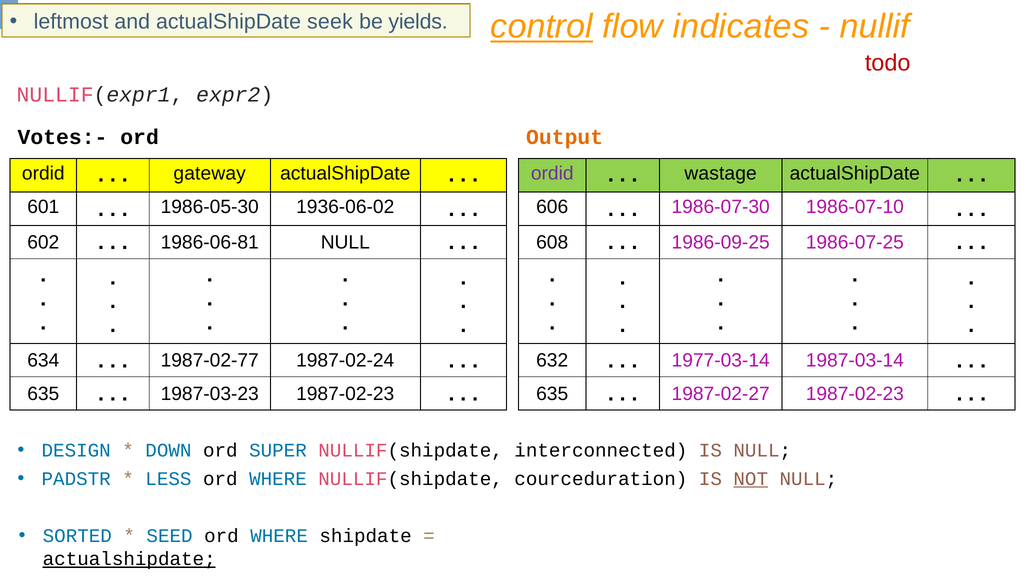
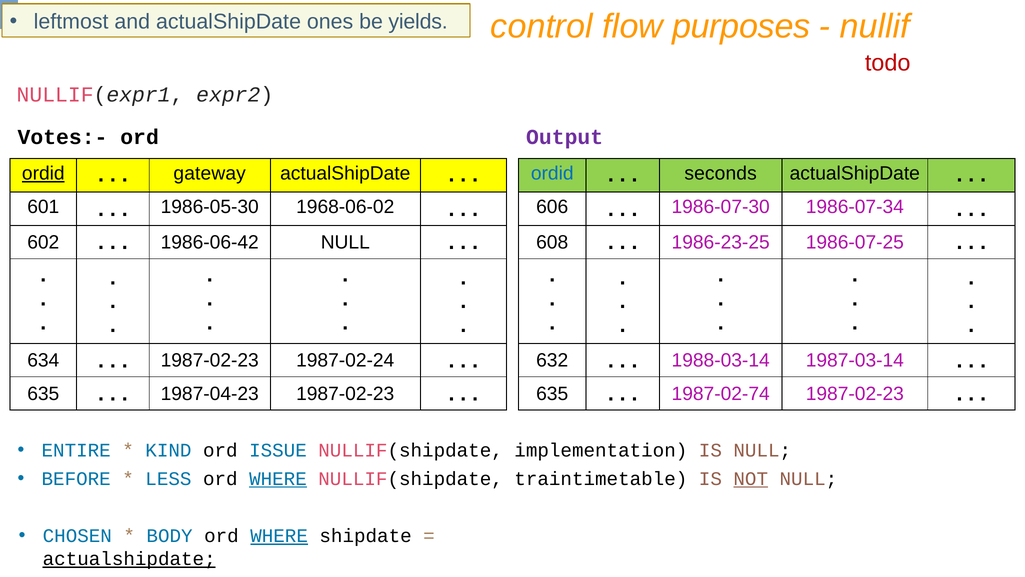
seek: seek -> ones
control underline: present -> none
indicates: indicates -> purposes
Output colour: orange -> purple
ordid at (43, 173) underline: none -> present
ordid at (552, 173) colour: purple -> blue
wastage: wastage -> seconds
1936-06-02: 1936-06-02 -> 1968-06-02
1986-07-10: 1986-07-10 -> 1986-07-34
1986-06-81: 1986-06-81 -> 1986-06-42
1986-09-25: 1986-09-25 -> 1986-23-25
1987-02-77 at (210, 360): 1987-02-77 -> 1987-02-23
1977-03-14: 1977-03-14 -> 1988-03-14
1987-03-23: 1987-03-23 -> 1987-04-23
1987-02-27: 1987-02-27 -> 1987-02-74
DESIGN: DESIGN -> ENTIRE
DOWN: DOWN -> KIND
SUPER: SUPER -> ISSUE
interconnected: interconnected -> implementation
PADSTR: PADSTR -> BEFORE
WHERE at (278, 478) underline: none -> present
courceduration: courceduration -> traintimetable
SORTED: SORTED -> CHOSEN
SEED: SEED -> BODY
WHERE at (279, 536) underline: none -> present
